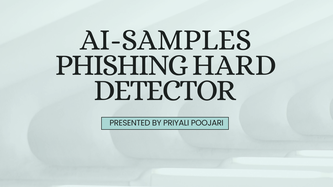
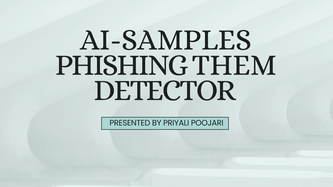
HARD: HARD -> THEM
